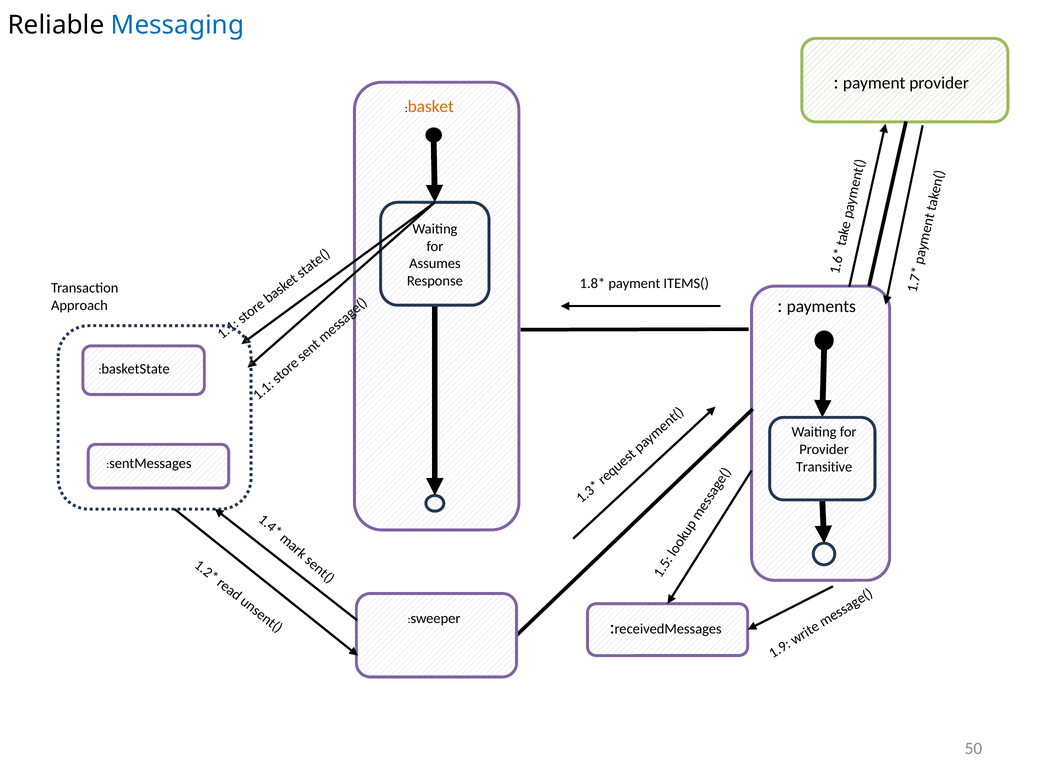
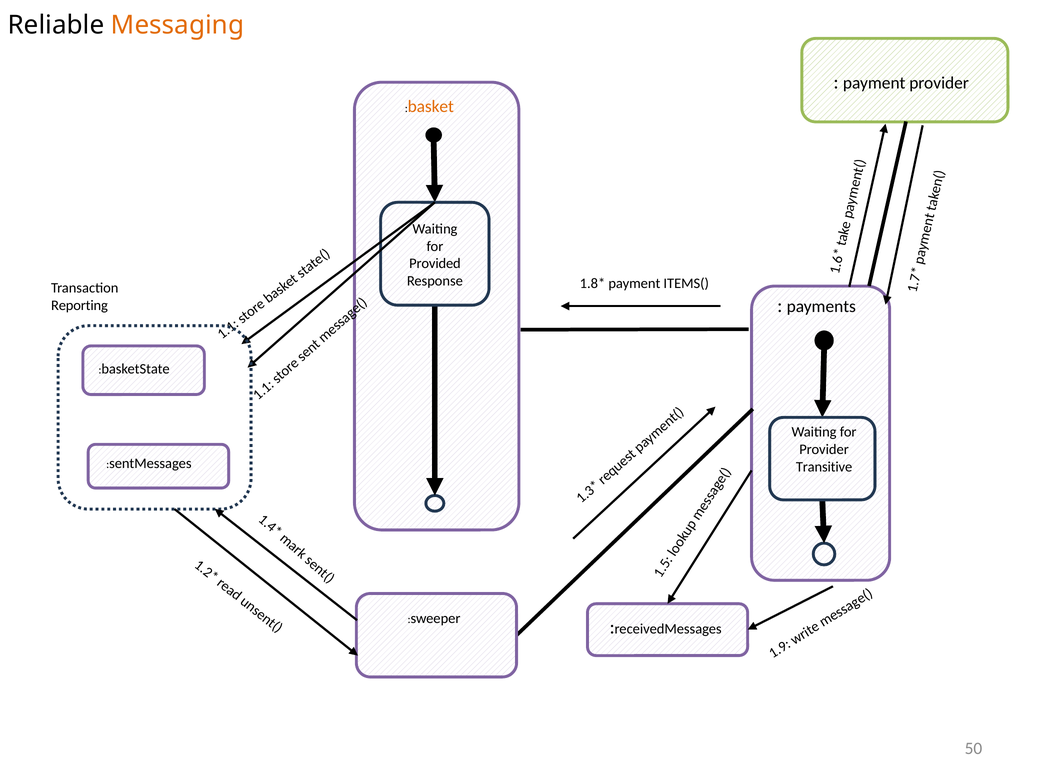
Messaging colour: blue -> orange
Assumes: Assumes -> Provided
Approach: Approach -> Reporting
